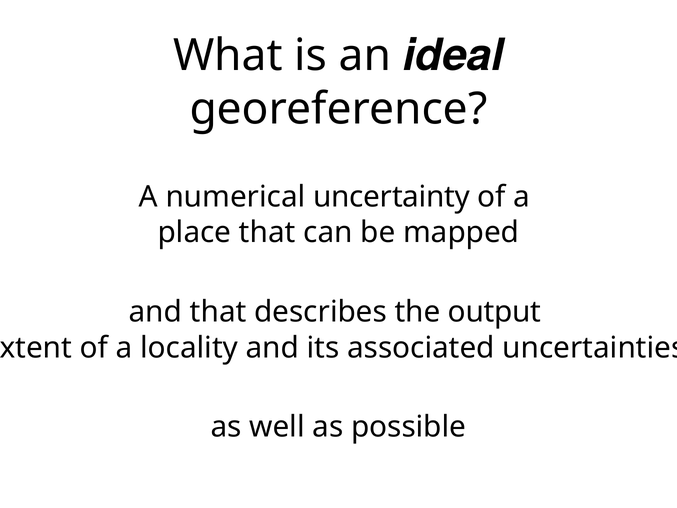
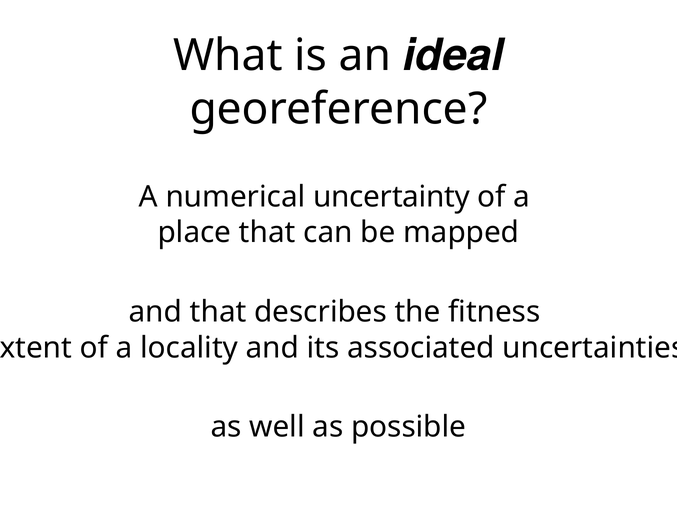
output: output -> fitness
